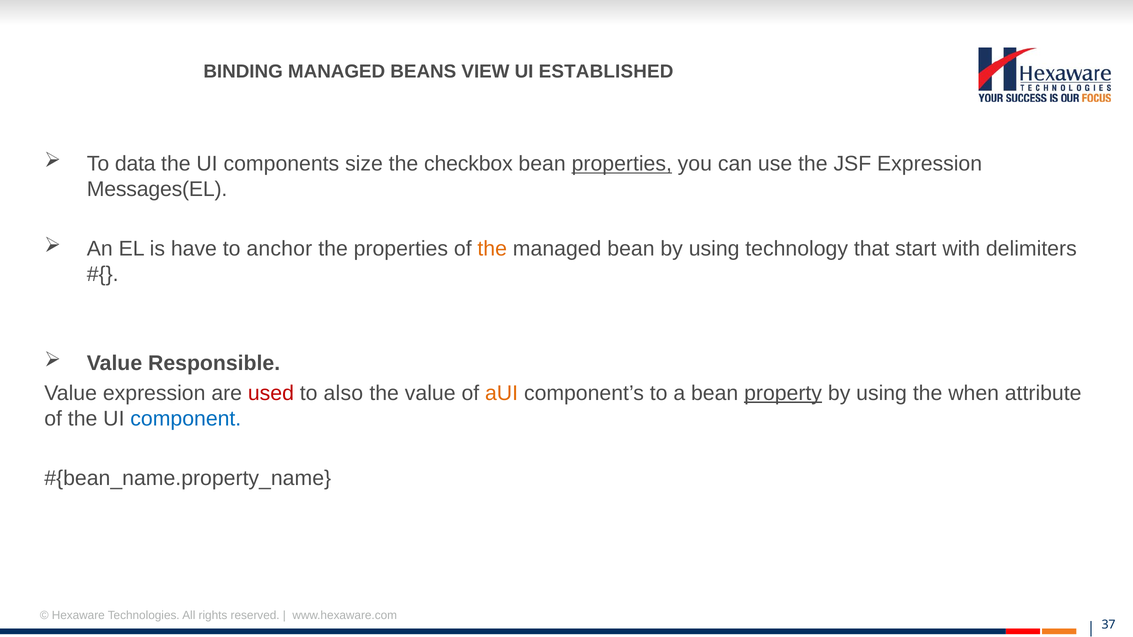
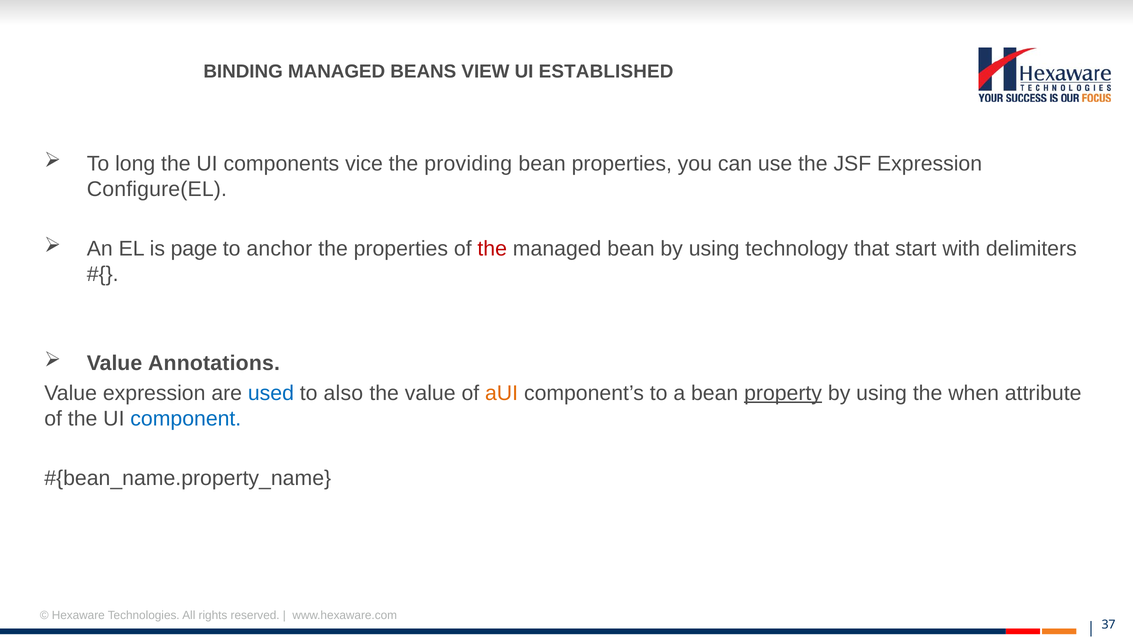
data: data -> long
size: size -> vice
checkbox: checkbox -> providing
properties at (622, 164) underline: present -> none
Messages(EL: Messages(EL -> Configure(EL
have: have -> page
the at (492, 249) colour: orange -> red
Responsible: Responsible -> Annotations
used colour: red -> blue
